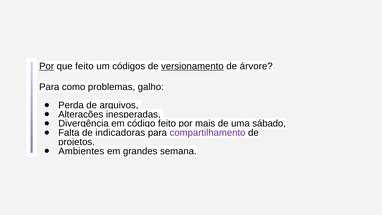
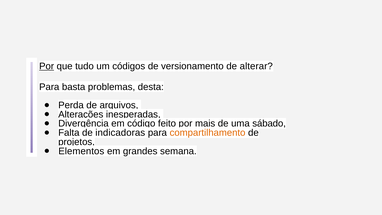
que feito: feito -> tudo
versionamento underline: present -> none
árvore: árvore -> alterar
como: como -> basta
galho: galho -> desta
compartilhamento colour: purple -> orange
Ambientes: Ambientes -> Elementos
